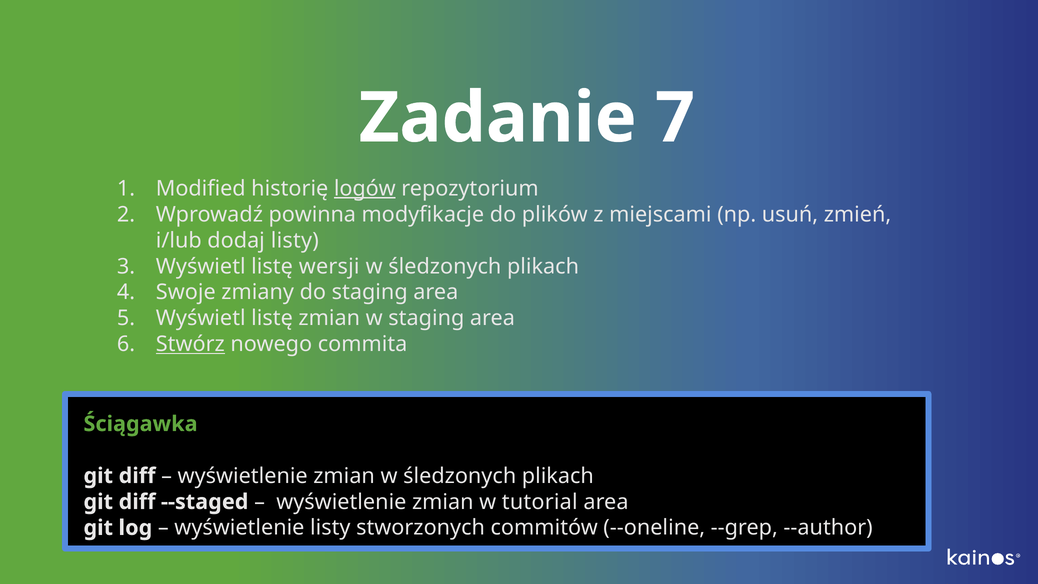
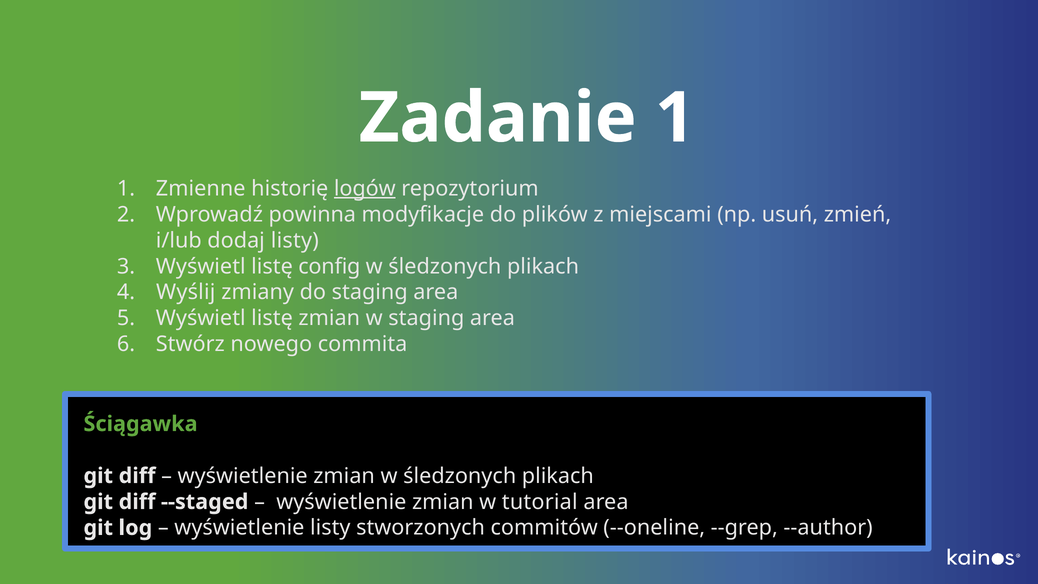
Zadanie 7: 7 -> 1
Modified: Modified -> Zmienne
wersji: wersji -> config
Swoje: Swoje -> Wyślij
Stwórz underline: present -> none
